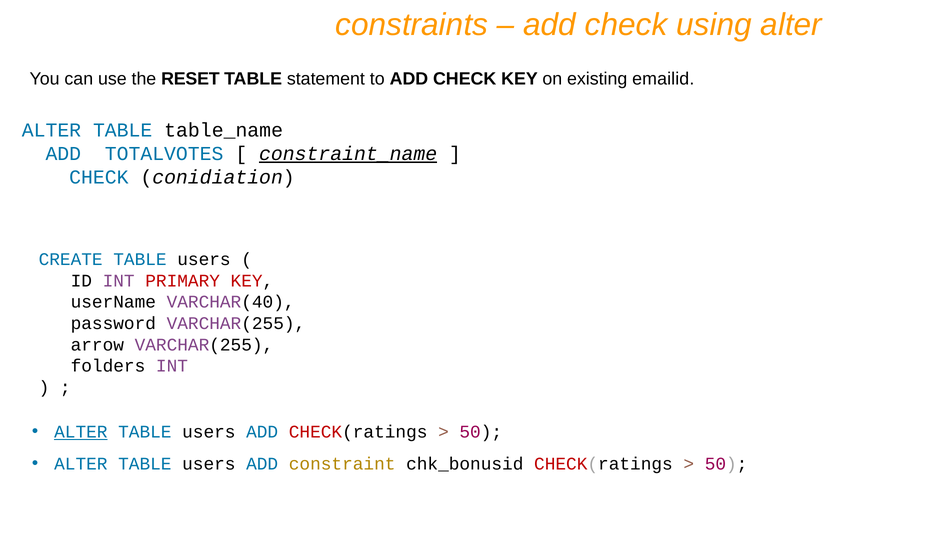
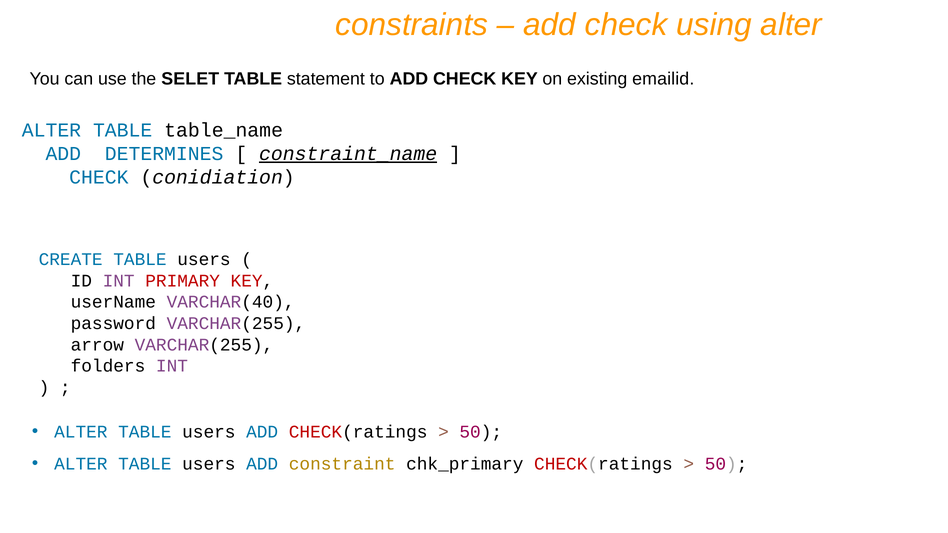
RESET: RESET -> SELET
TOTALVOTES: TOTALVOTES -> DETERMINES
ALTER at (81, 432) underline: present -> none
chk_bonusid: chk_bonusid -> chk_primary
